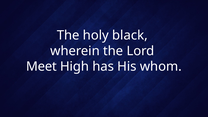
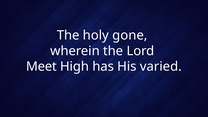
black: black -> gone
whom: whom -> varied
